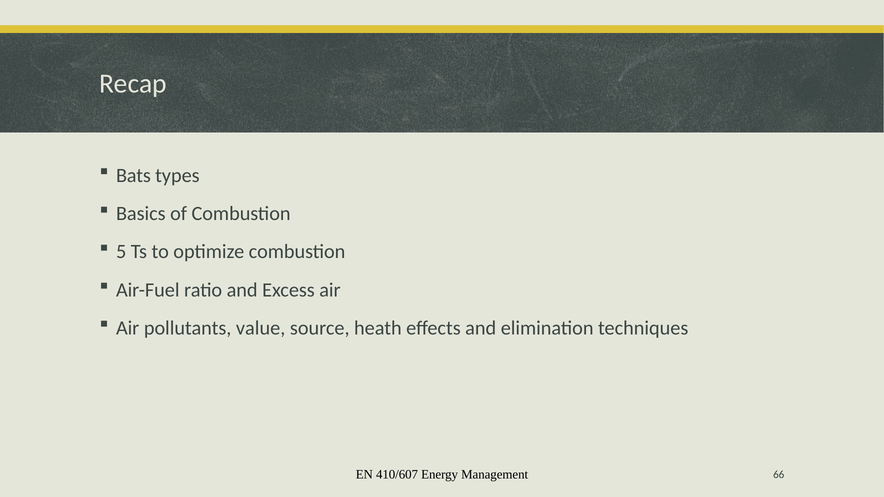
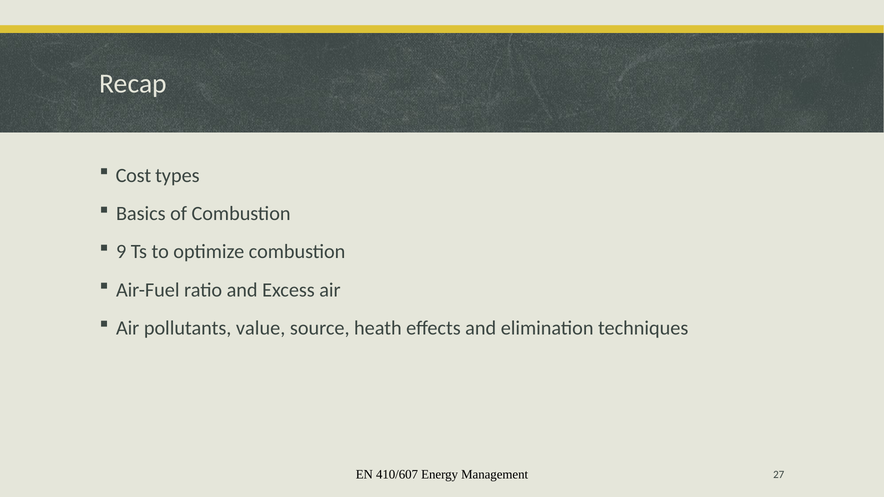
Bats: Bats -> Cost
5: 5 -> 9
66: 66 -> 27
